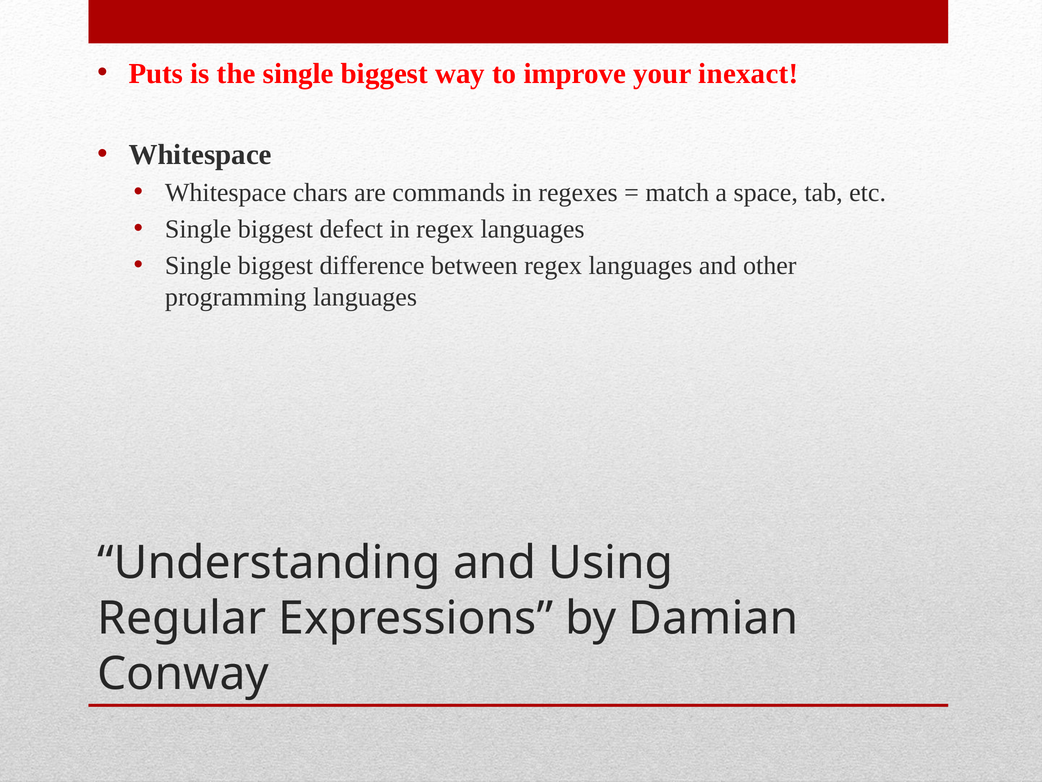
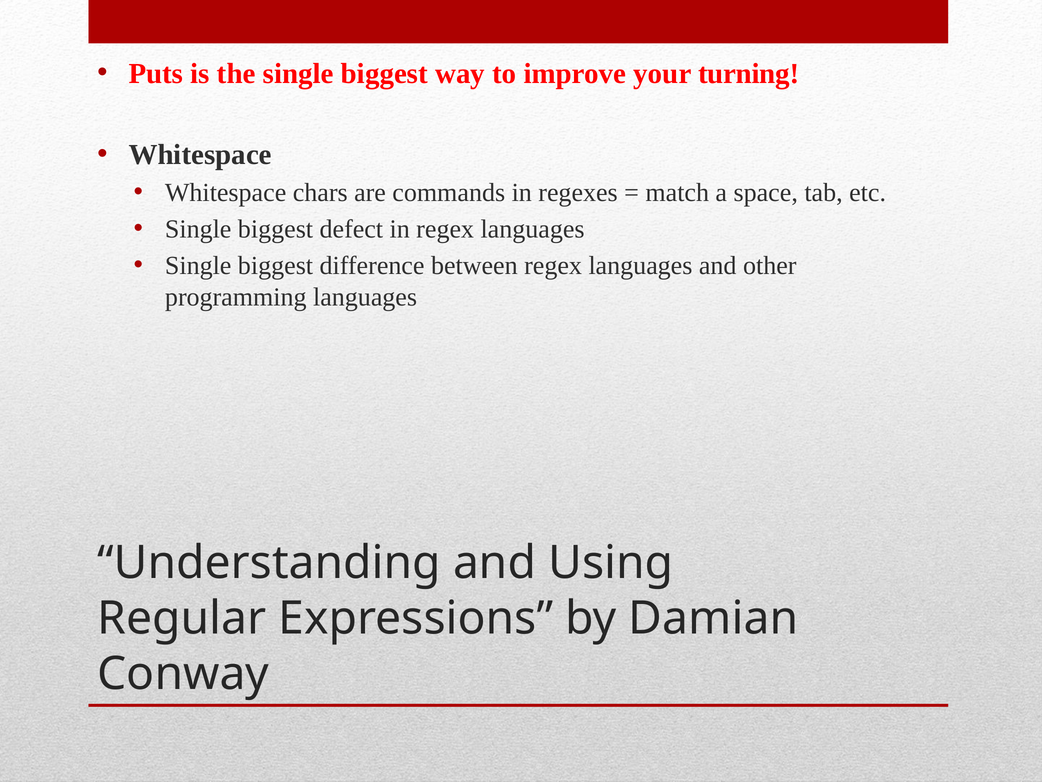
inexact: inexact -> turning
